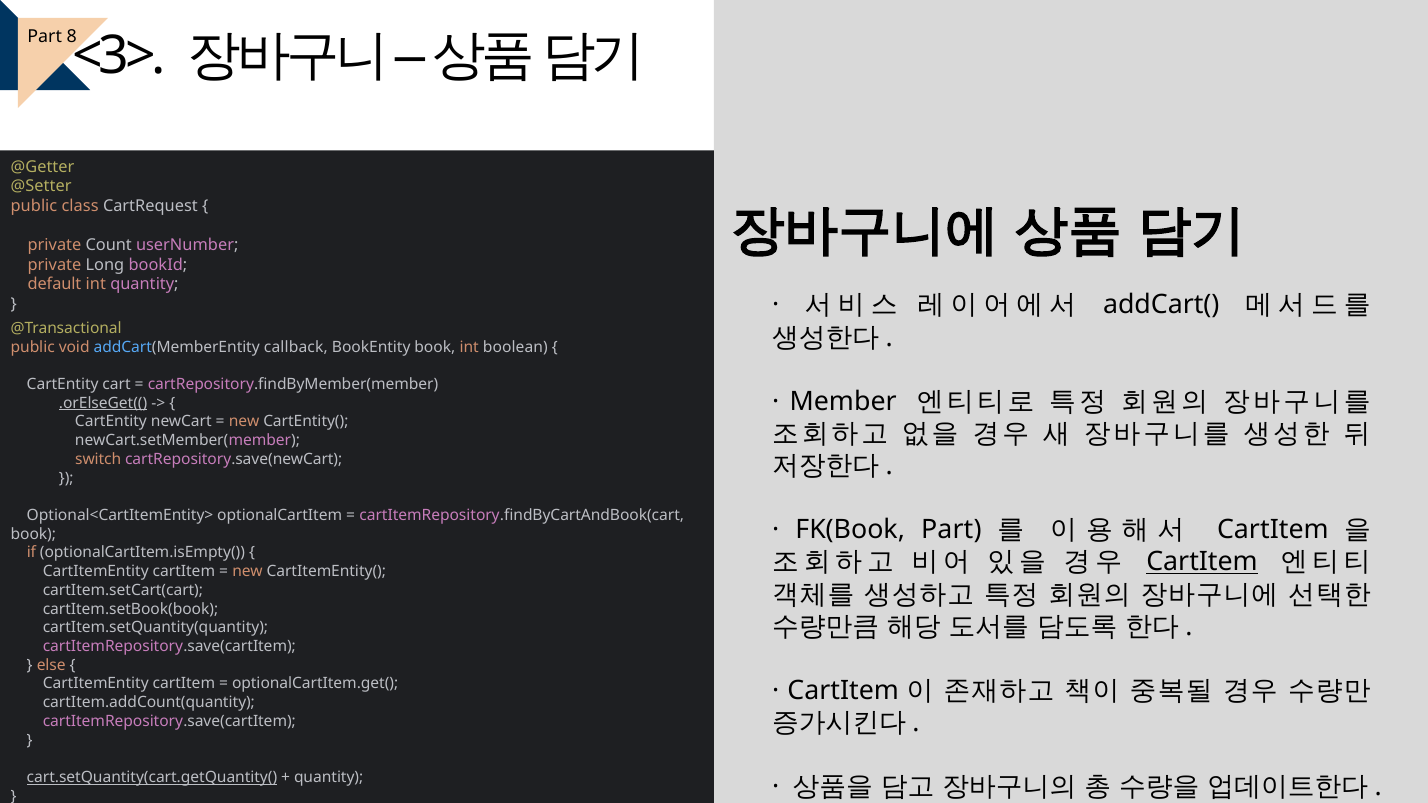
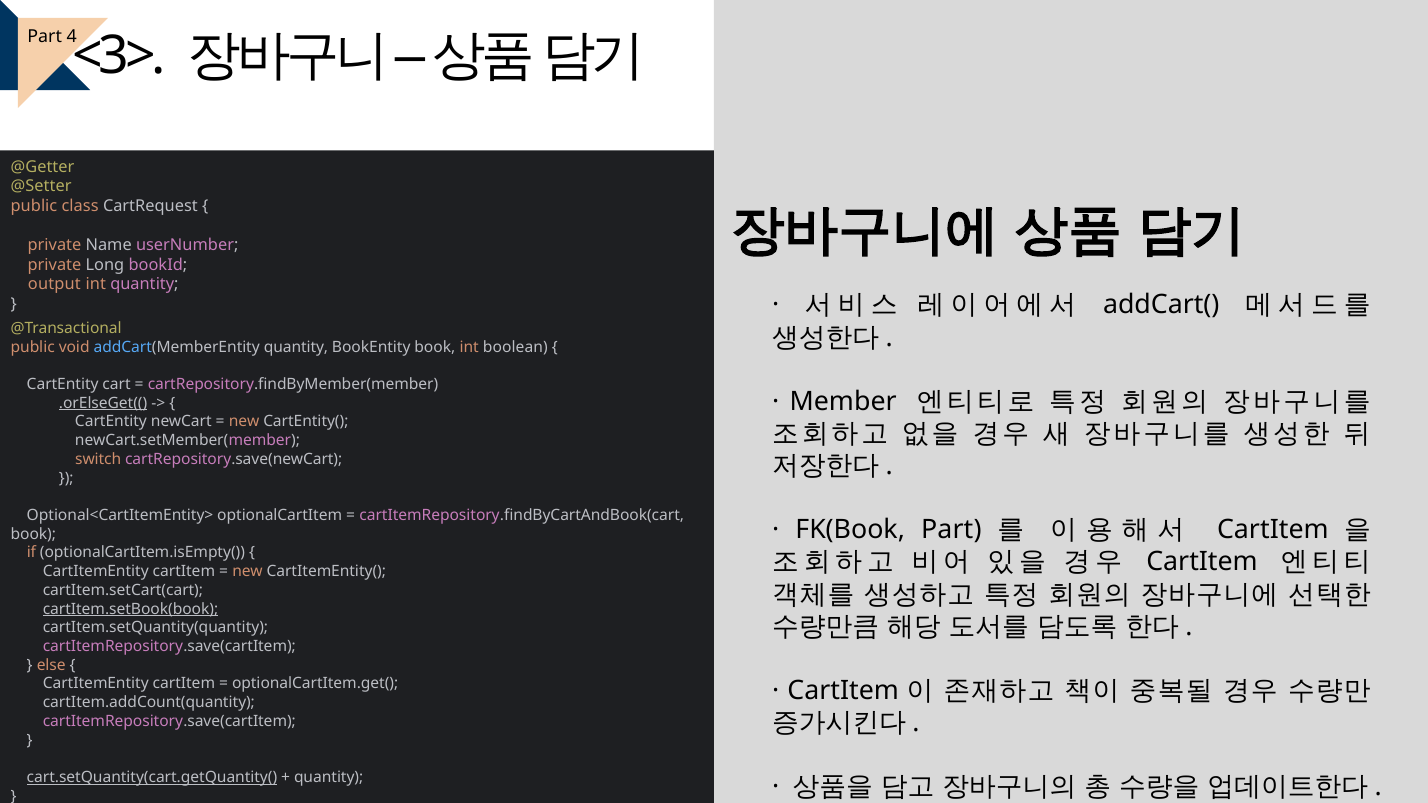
8: 8 -> 4
Count: Count -> Name
default: default -> output
addCart(MemberEntity callback: callback -> quantity
CartItem at (1202, 562) underline: present -> none
cartItem.setBook(book underline: none -> present
